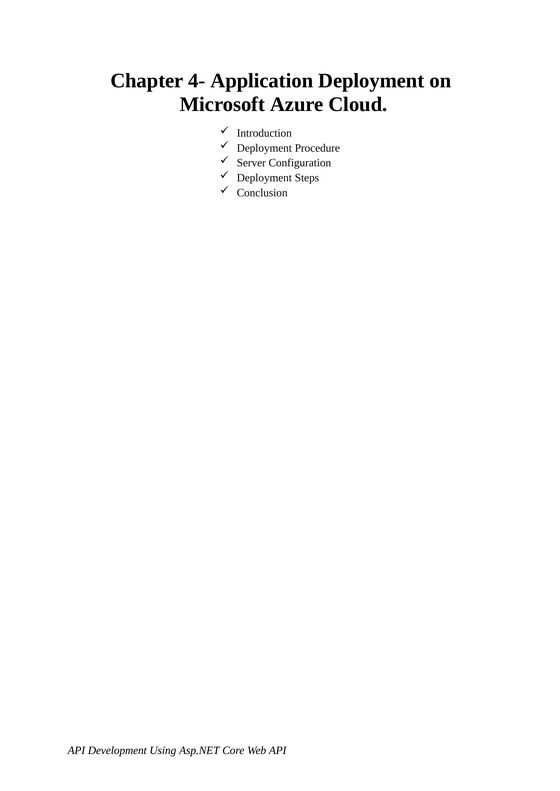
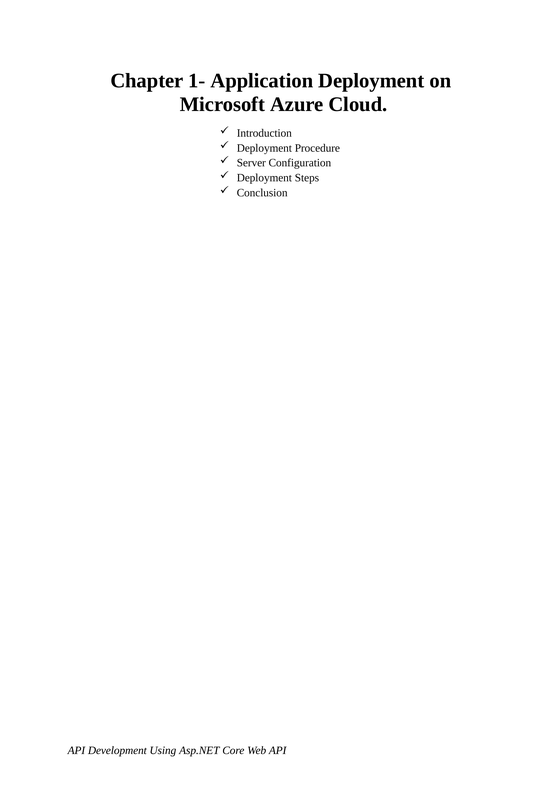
4-: 4- -> 1-
